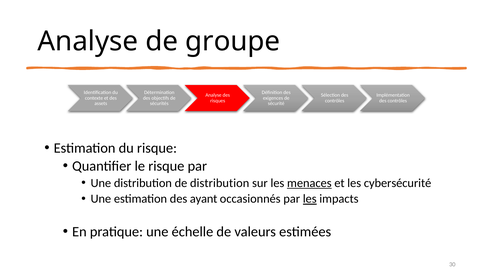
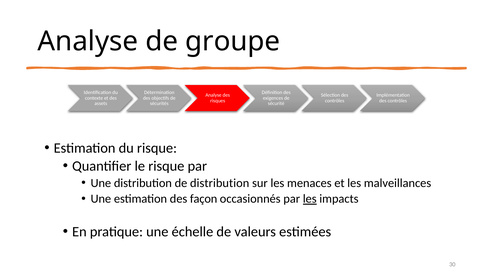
menaces underline: present -> none
cybersécurité: cybersécurité -> malveillances
ayant: ayant -> façon
